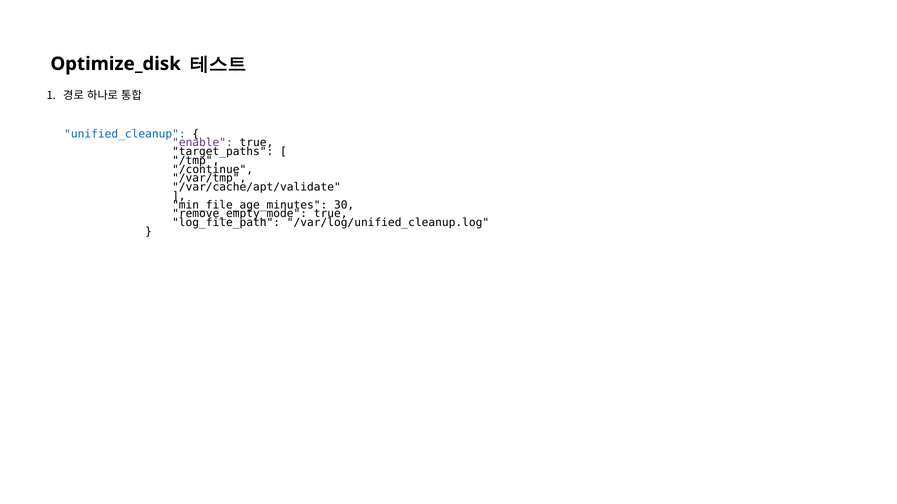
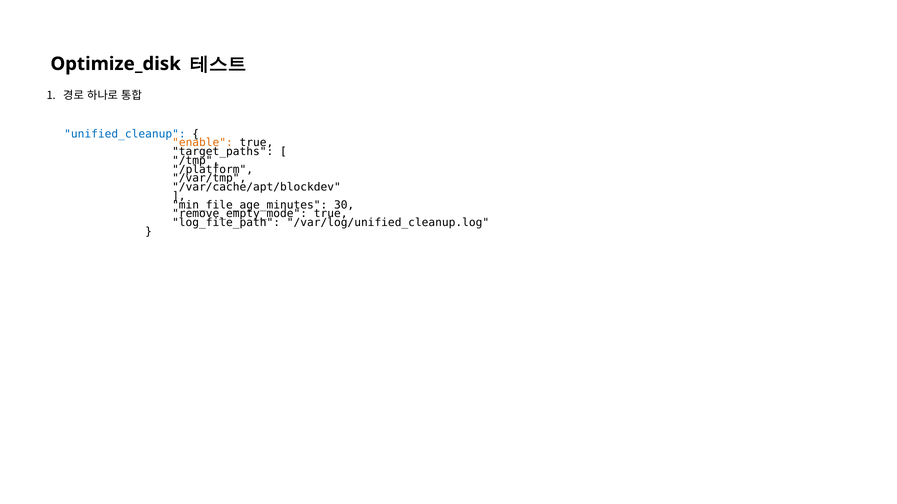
enable colour: purple -> orange
/continue: /continue -> /platform
/var/cache/apt/validate: /var/cache/apt/validate -> /var/cache/apt/blockdev
